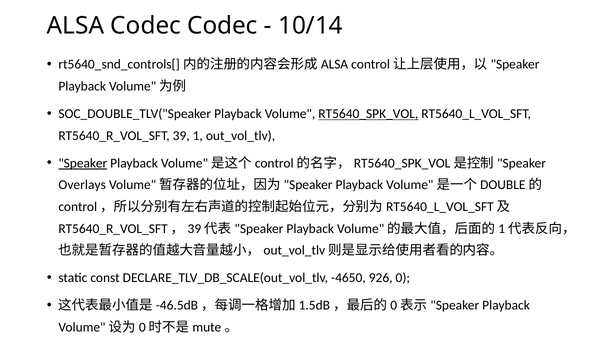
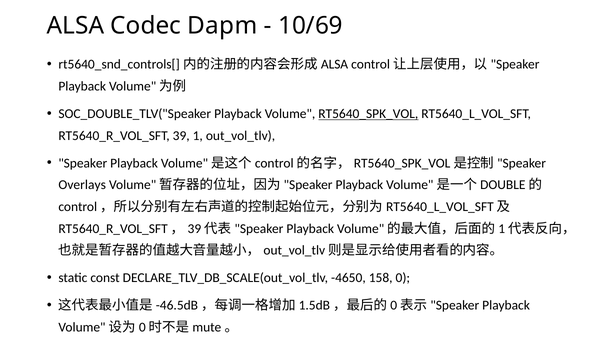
Codec Codec: Codec -> Dapm
10/14: 10/14 -> 10/69
Speaker underline: present -> none
926: 926 -> 158
